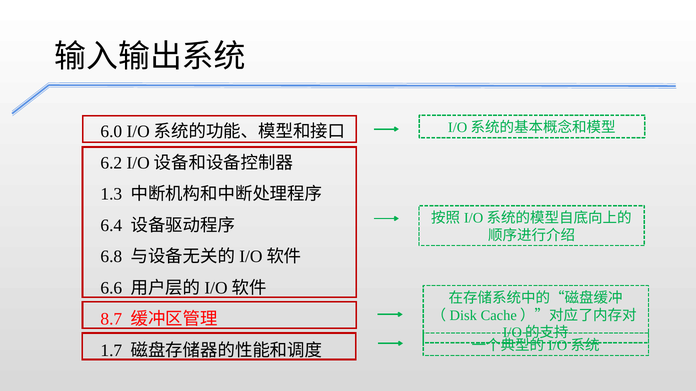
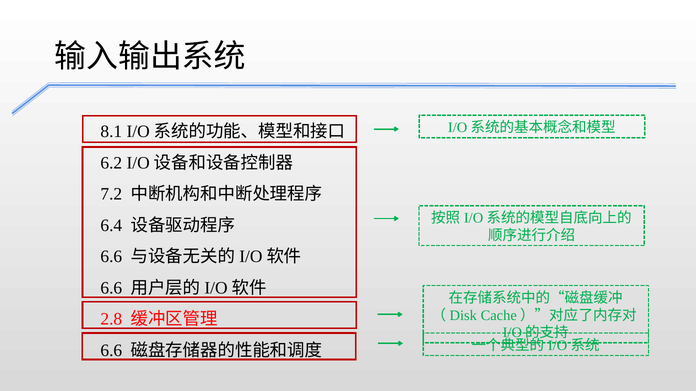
6.0: 6.0 -> 8.1
1.3: 1.3 -> 7.2
6.8 at (111, 257): 6.8 -> 6.6
8.7: 8.7 -> 2.8
1.7 at (111, 351): 1.7 -> 6.6
